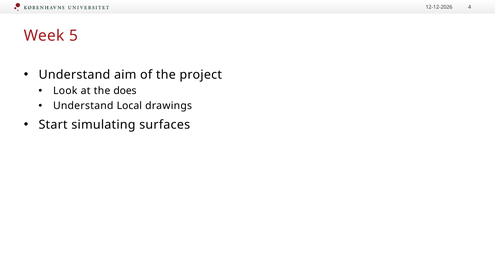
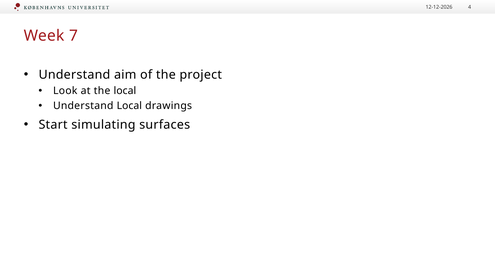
5: 5 -> 7
the does: does -> local
